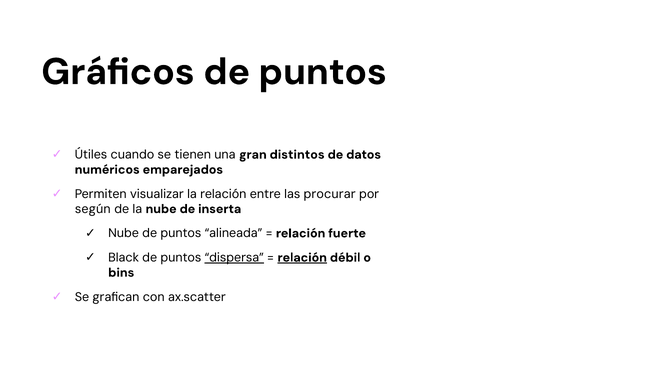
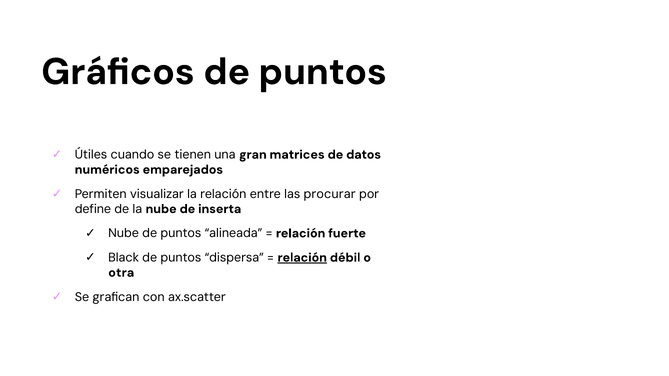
distintos: distintos -> matrices
según: según -> define
dispersa underline: present -> none
bins: bins -> otra
